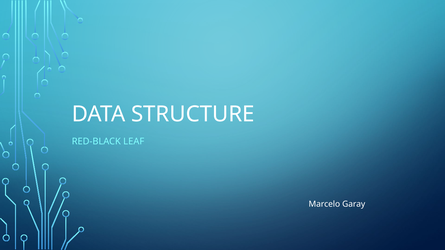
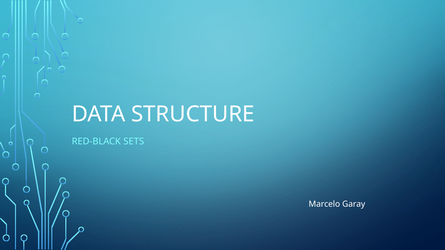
LEAF: LEAF -> SETS
